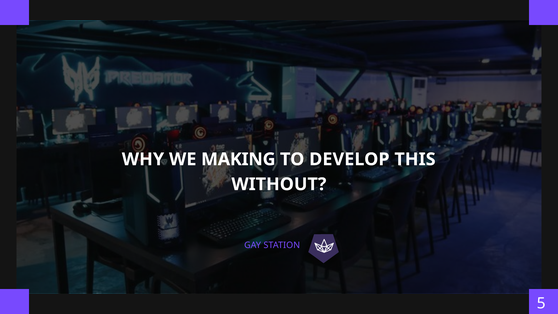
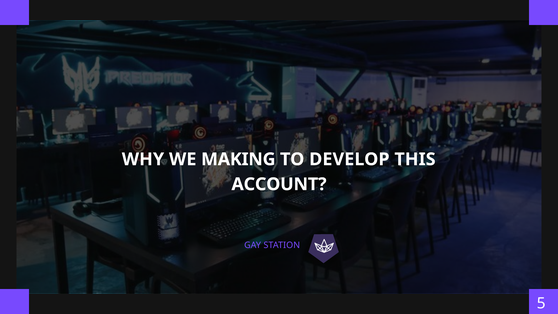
WITHOUT: WITHOUT -> ACCOUNT
